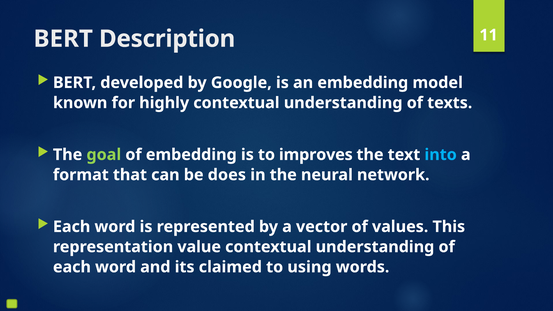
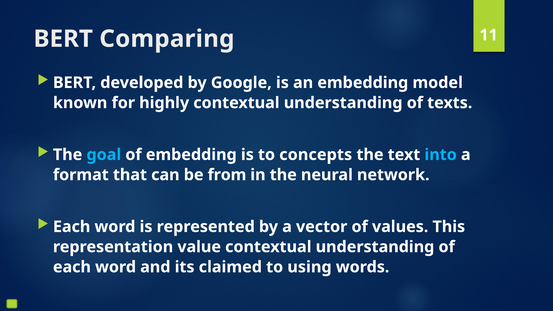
Description: Description -> Comparing
goal colour: light green -> light blue
improves: improves -> concepts
does: does -> from
